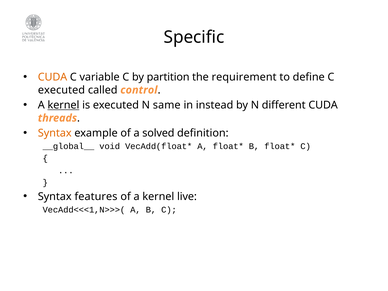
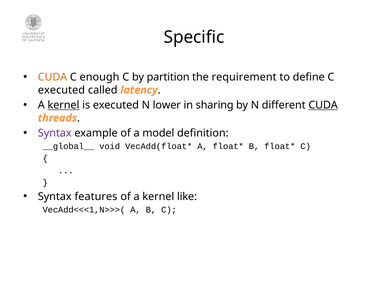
variable: variable -> enough
control: control -> latency
same: same -> lower
instead: instead -> sharing
CUDA at (323, 105) underline: none -> present
Syntax at (55, 133) colour: orange -> purple
solved: solved -> model
live: live -> like
